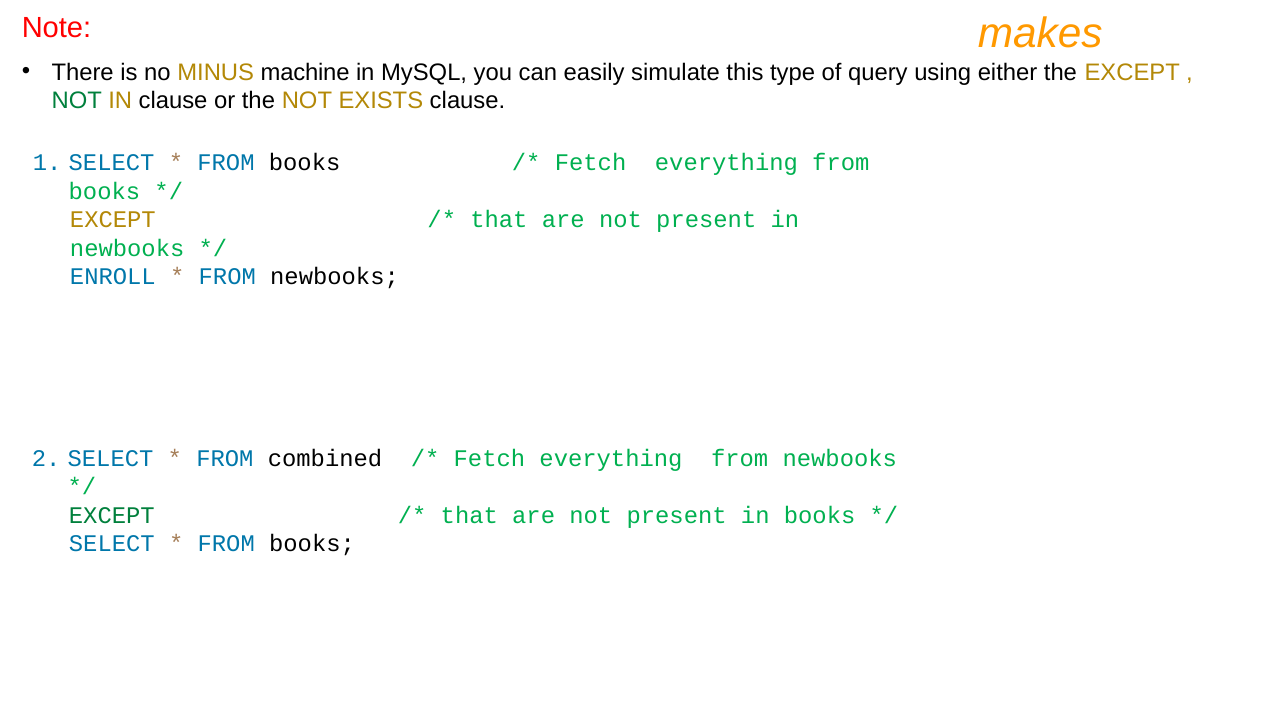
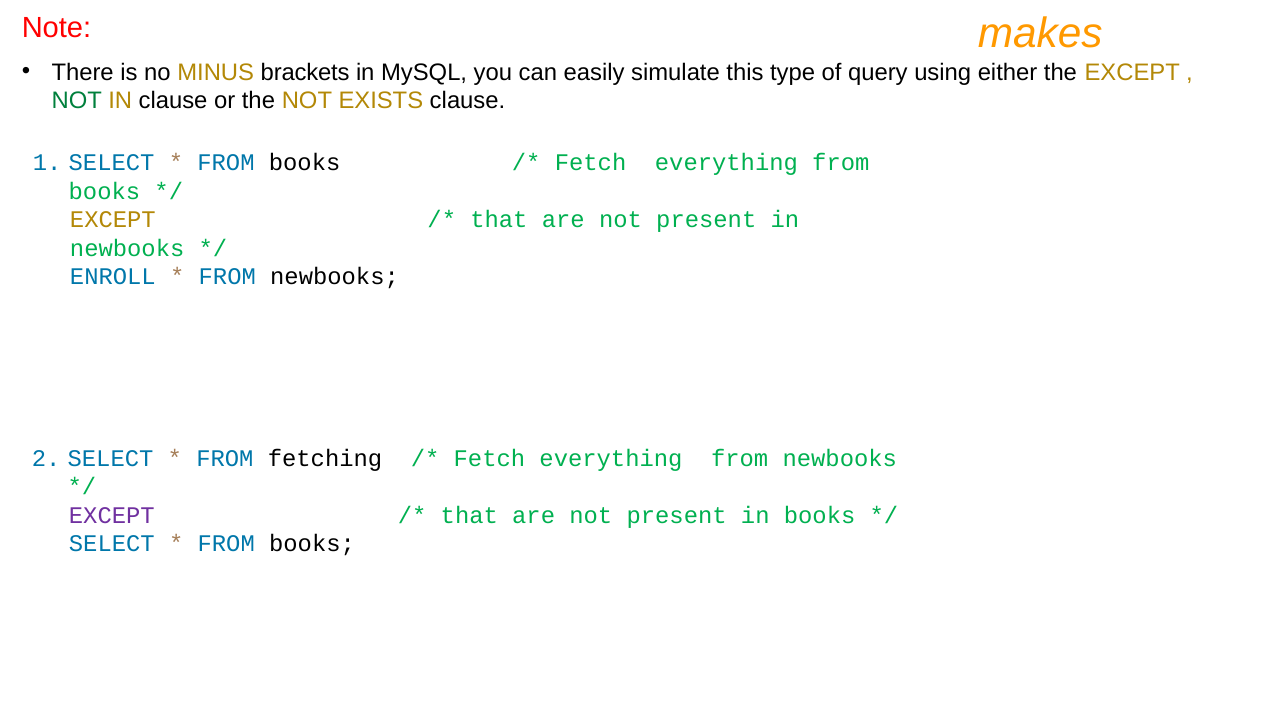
machine: machine -> brackets
combined: combined -> fetching
EXCEPT at (112, 515) colour: green -> purple
